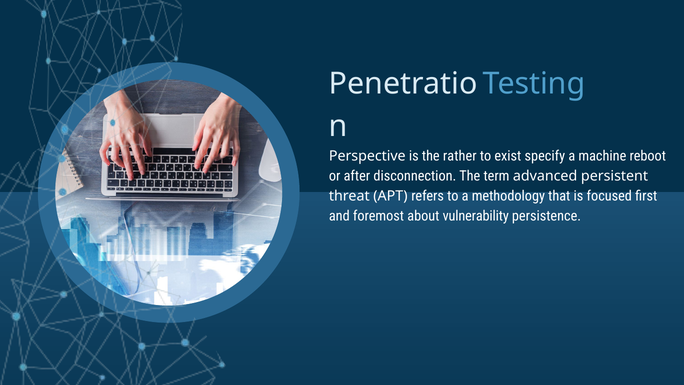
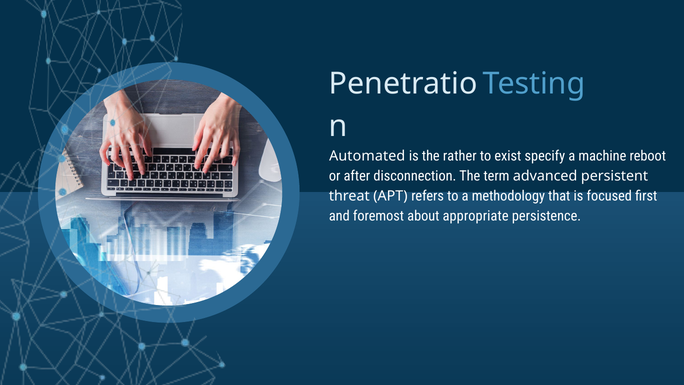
Perspective: Perspective -> Automated
vulnerability: vulnerability -> appropriate
